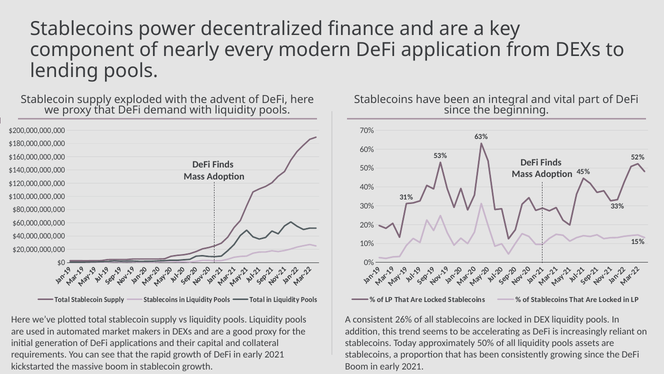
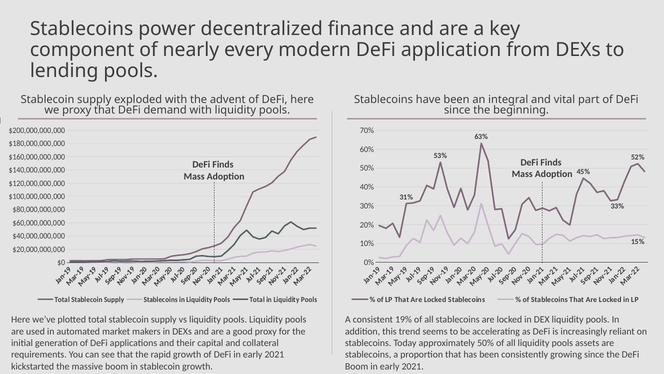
26%: 26% -> 19%
